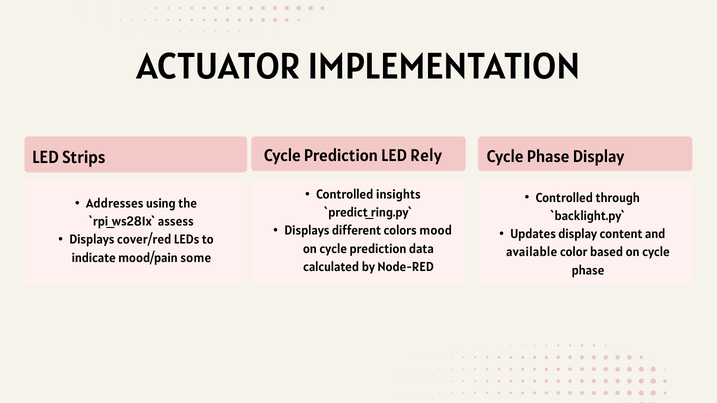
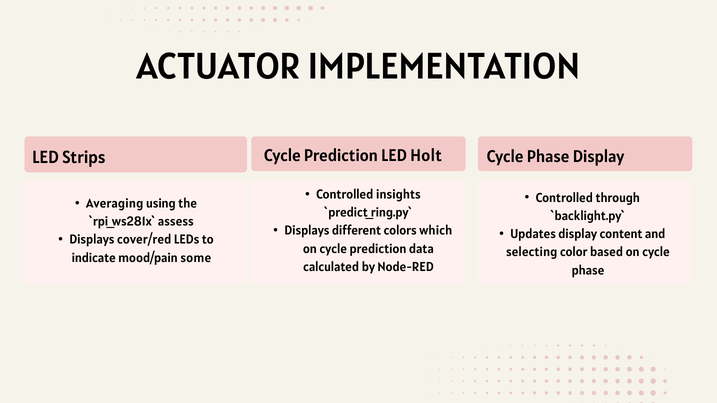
Rely: Rely -> Holt
Addresses: Addresses -> Averaging
mood: mood -> which
available: available -> selecting
